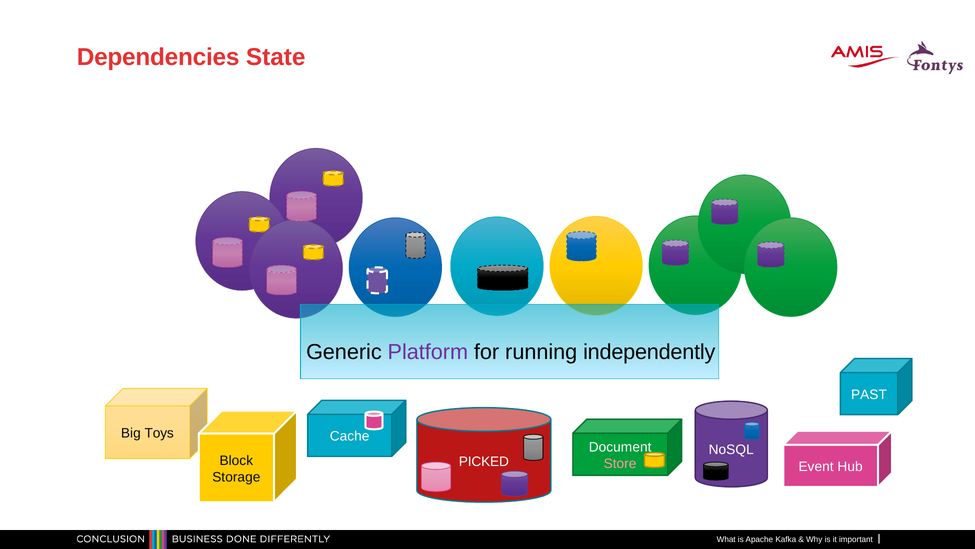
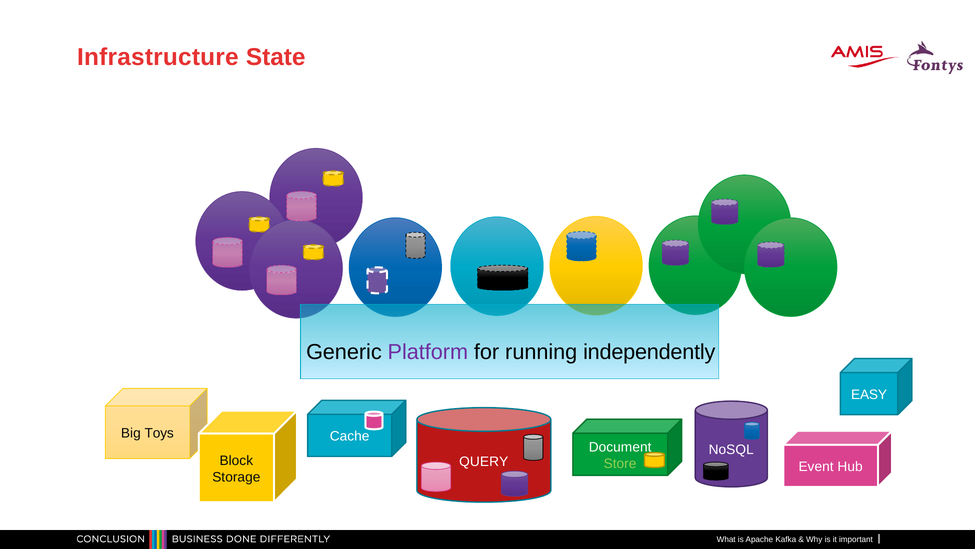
Dependencies: Dependencies -> Infrastructure
PAST: PAST -> EASY
PICKED: PICKED -> QUERY
Store colour: pink -> light green
